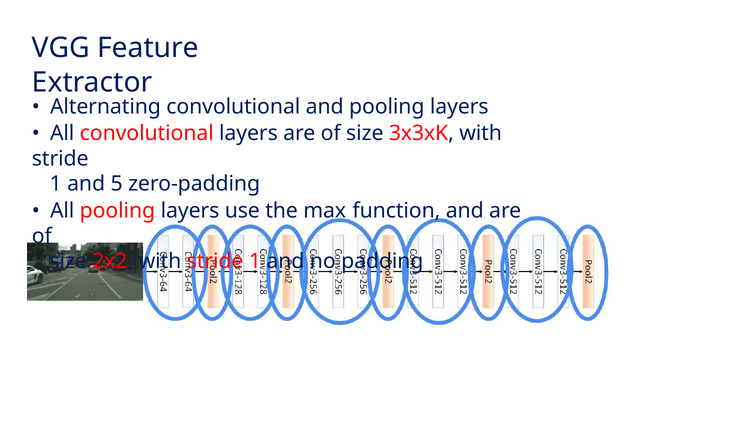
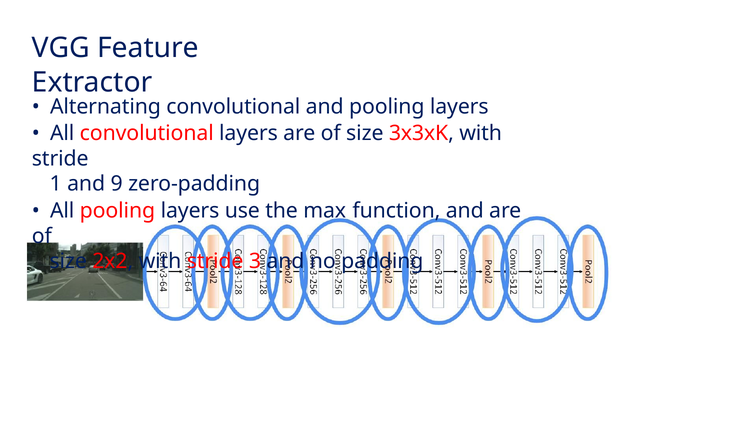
5: 5 -> 9
2x2 with stride 1: 1 -> 3
